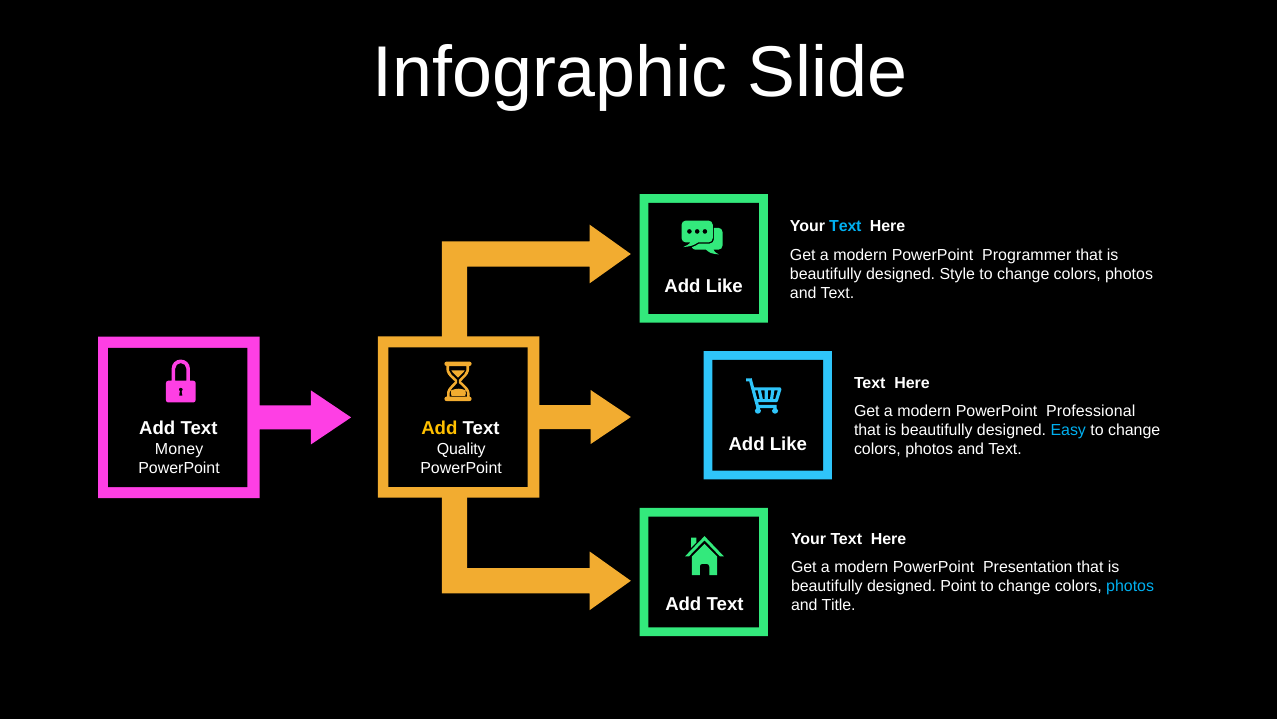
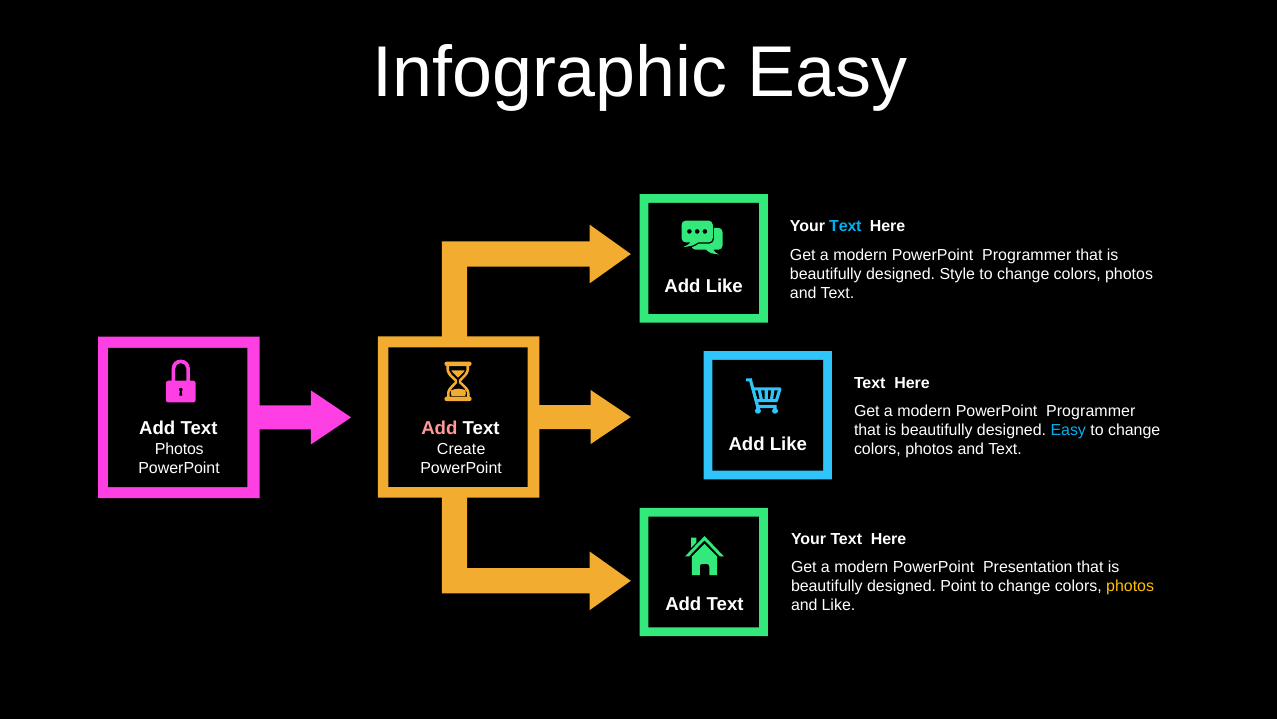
Infographic Slide: Slide -> Easy
Professional at (1091, 411): Professional -> Programmer
Add at (439, 428) colour: yellow -> pink
Money at (179, 448): Money -> Photos
Quality: Quality -> Create
photos at (1130, 586) colour: light blue -> yellow
and Title: Title -> Like
